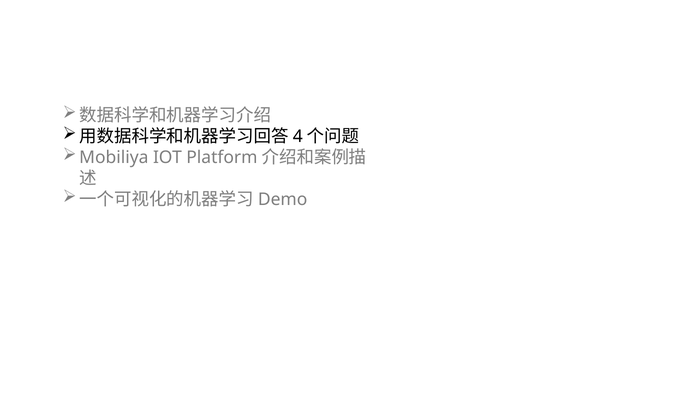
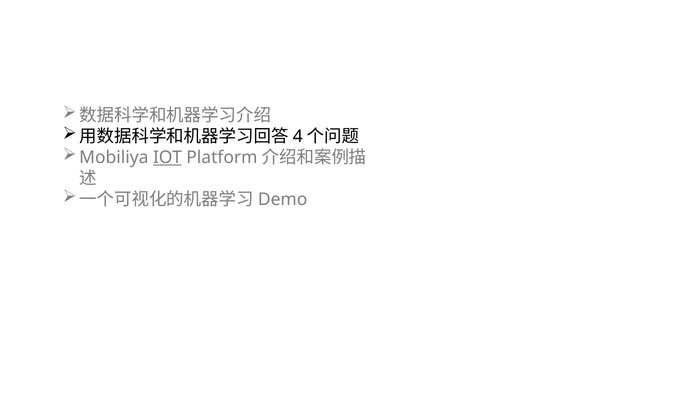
IOT underline: none -> present
